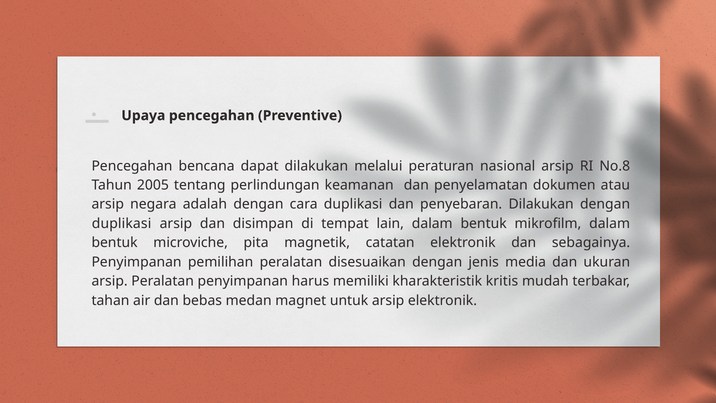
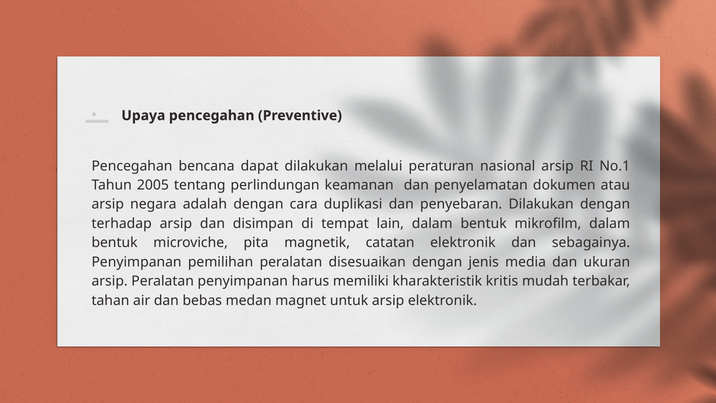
No.8: No.8 -> No.1
duplikasi at (122, 223): duplikasi -> terhadap
